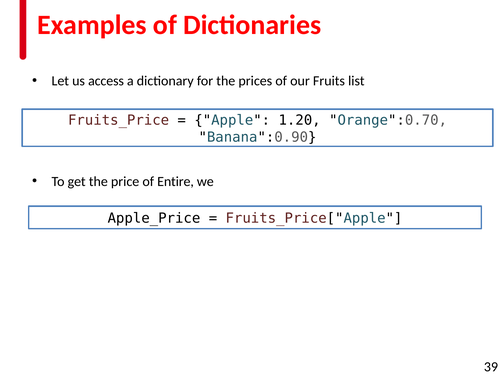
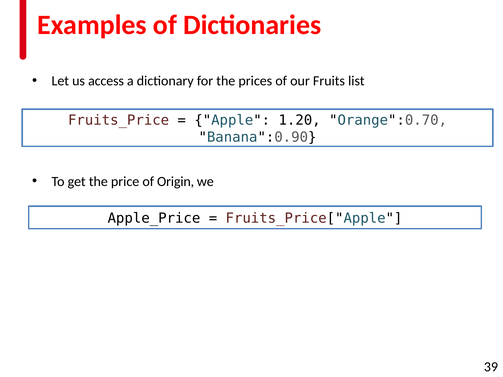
Entire: Entire -> Origin
